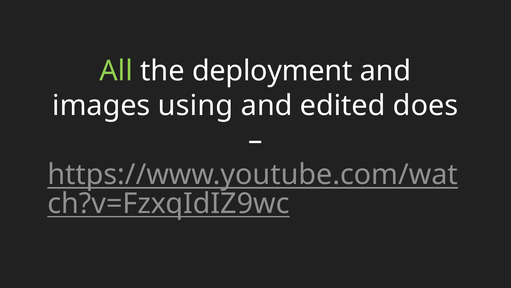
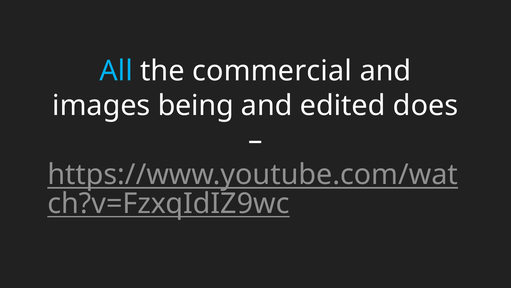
All colour: light green -> light blue
deployment: deployment -> commercial
using: using -> being
